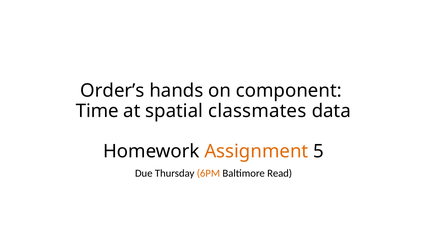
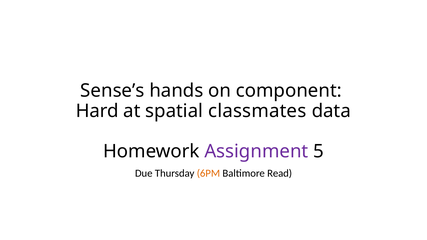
Order’s: Order’s -> Sense’s
Time: Time -> Hard
Assignment colour: orange -> purple
